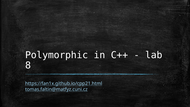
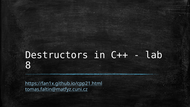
Polymorphic: Polymorphic -> Destructors
